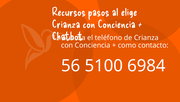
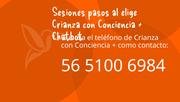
Recursos: Recursos -> Sesiones
